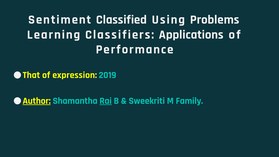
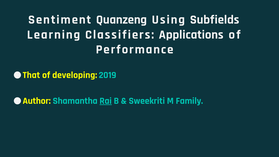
Classified: Classified -> Quanzeng
Problems: Problems -> Subfields
expression: expression -> developing
Author underline: present -> none
